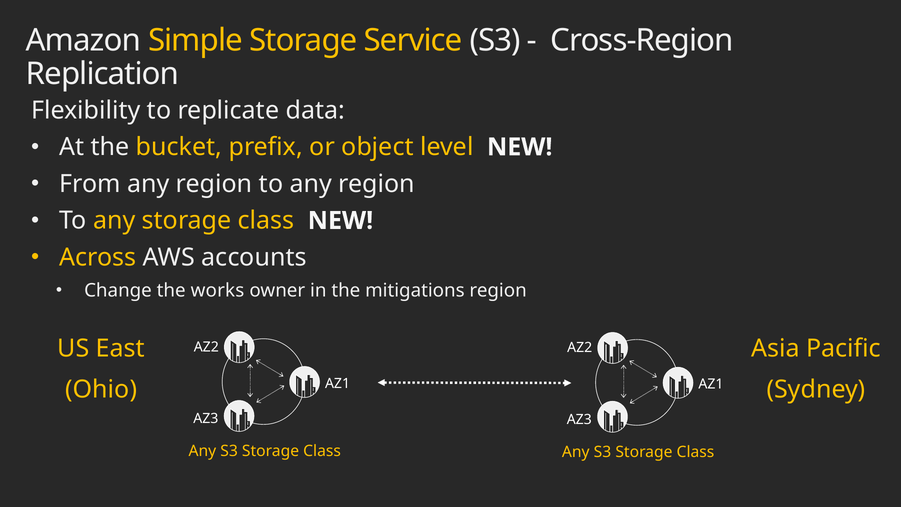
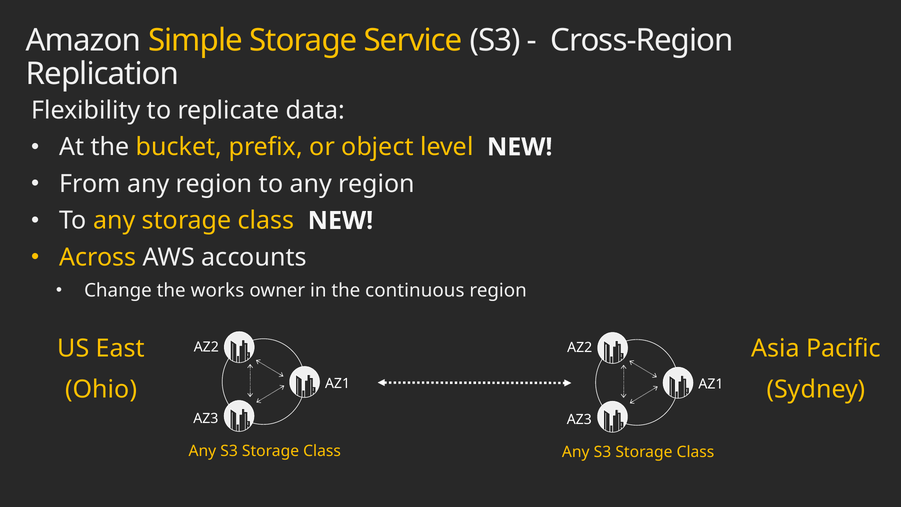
mitigations: mitigations -> continuous
